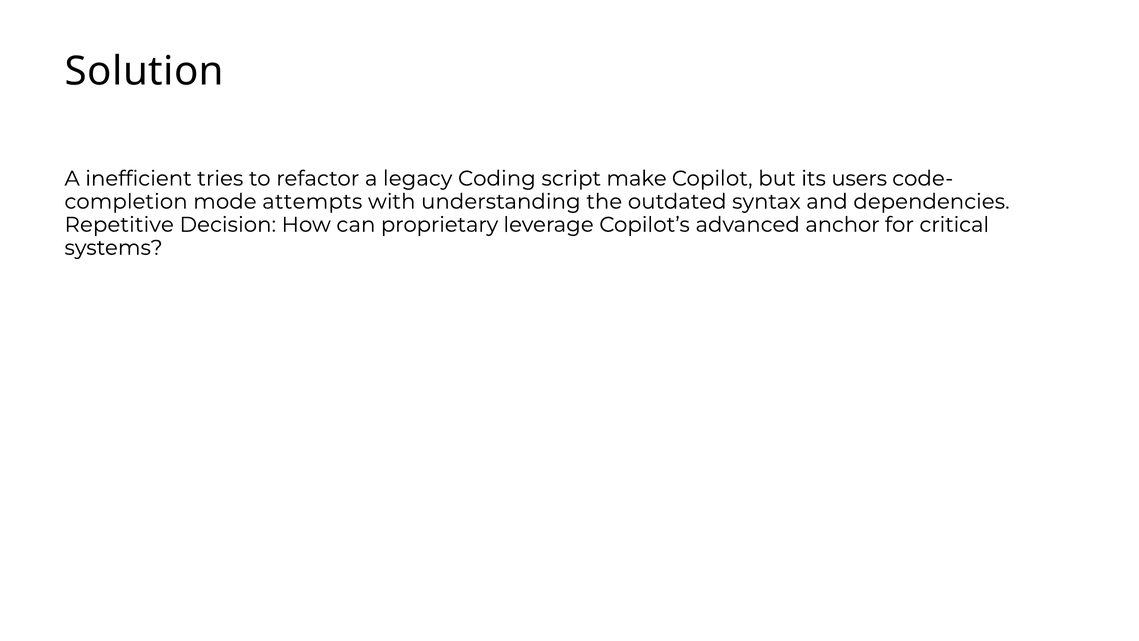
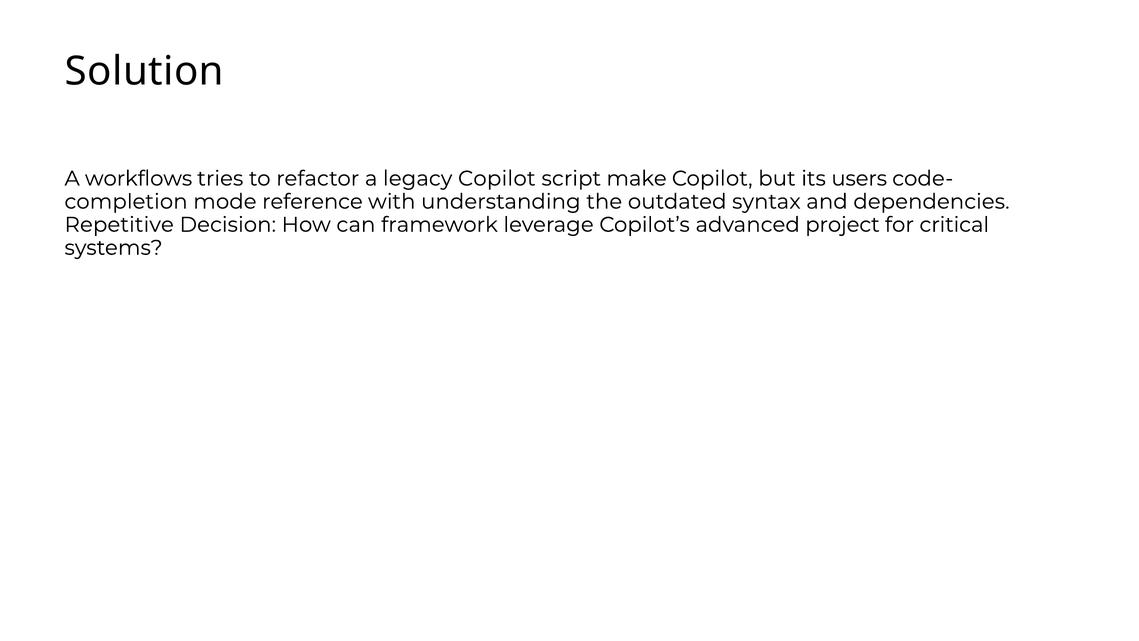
inefficient: inefficient -> workflows
legacy Coding: Coding -> Copilot
attempts: attempts -> reference
proprietary: proprietary -> framework
anchor: anchor -> project
